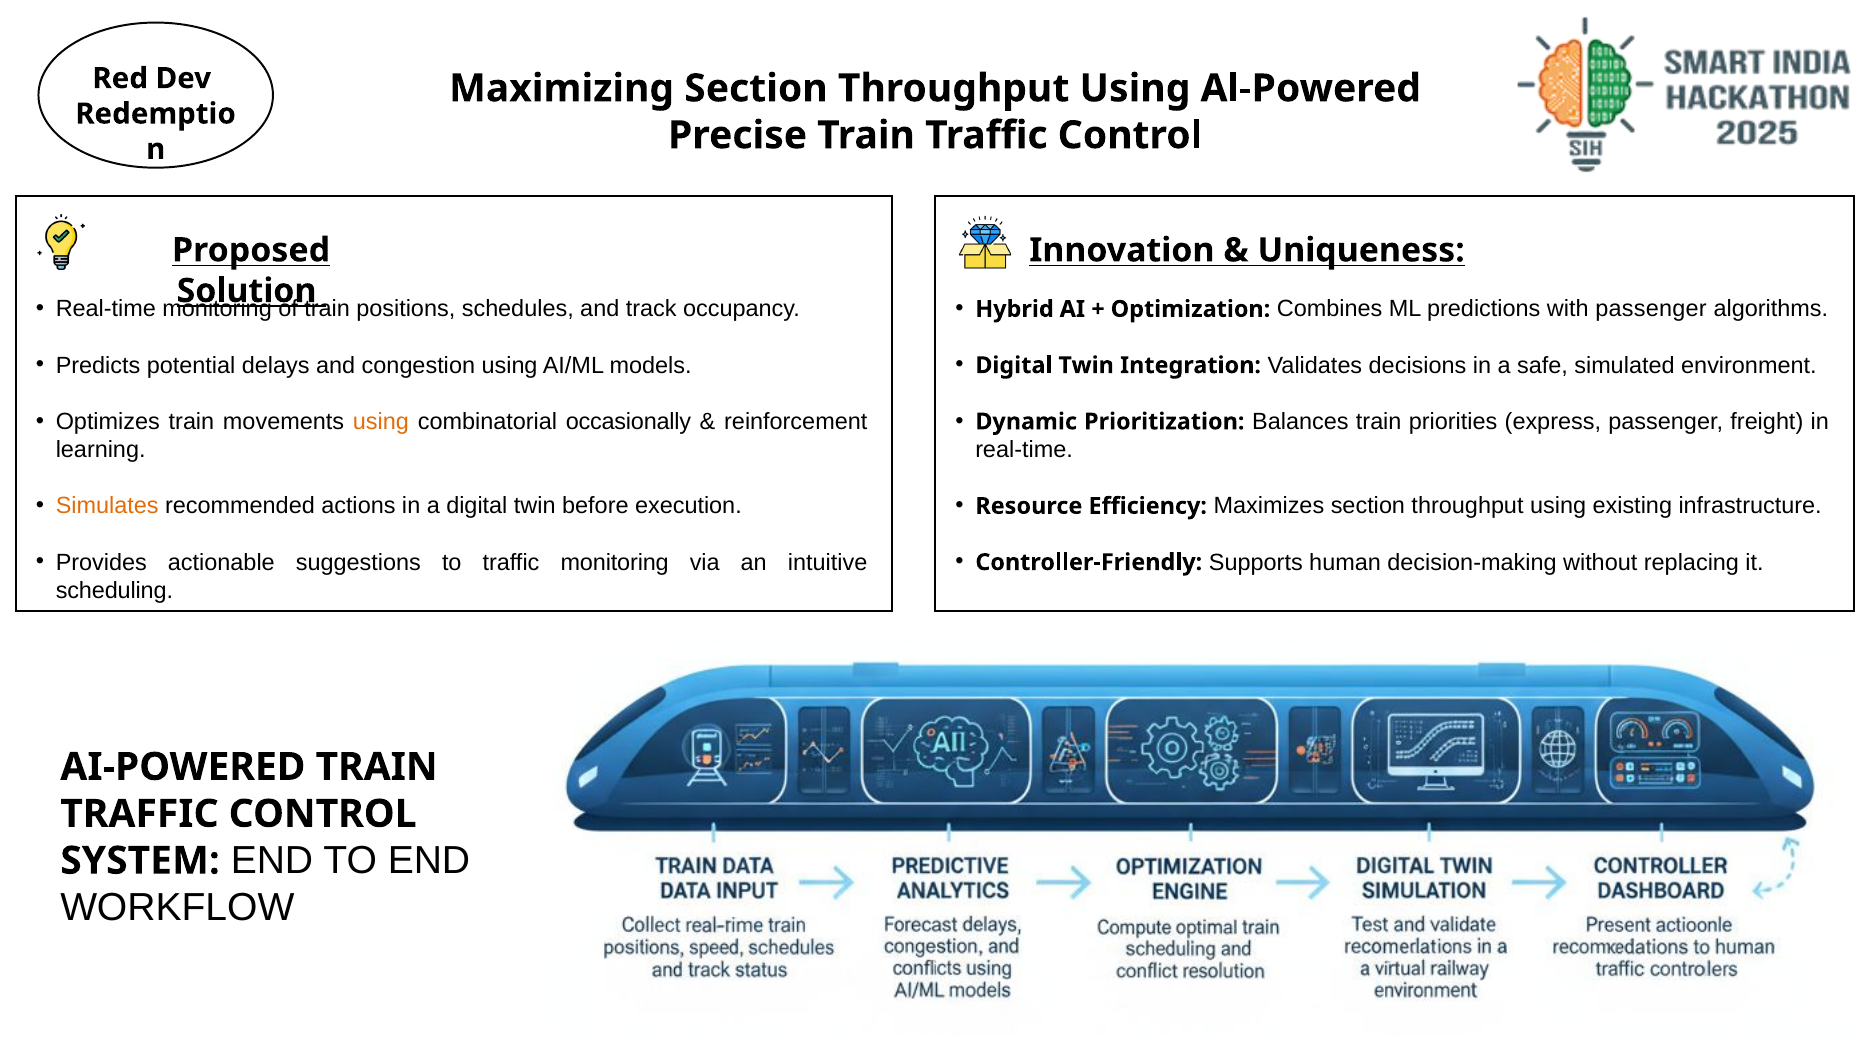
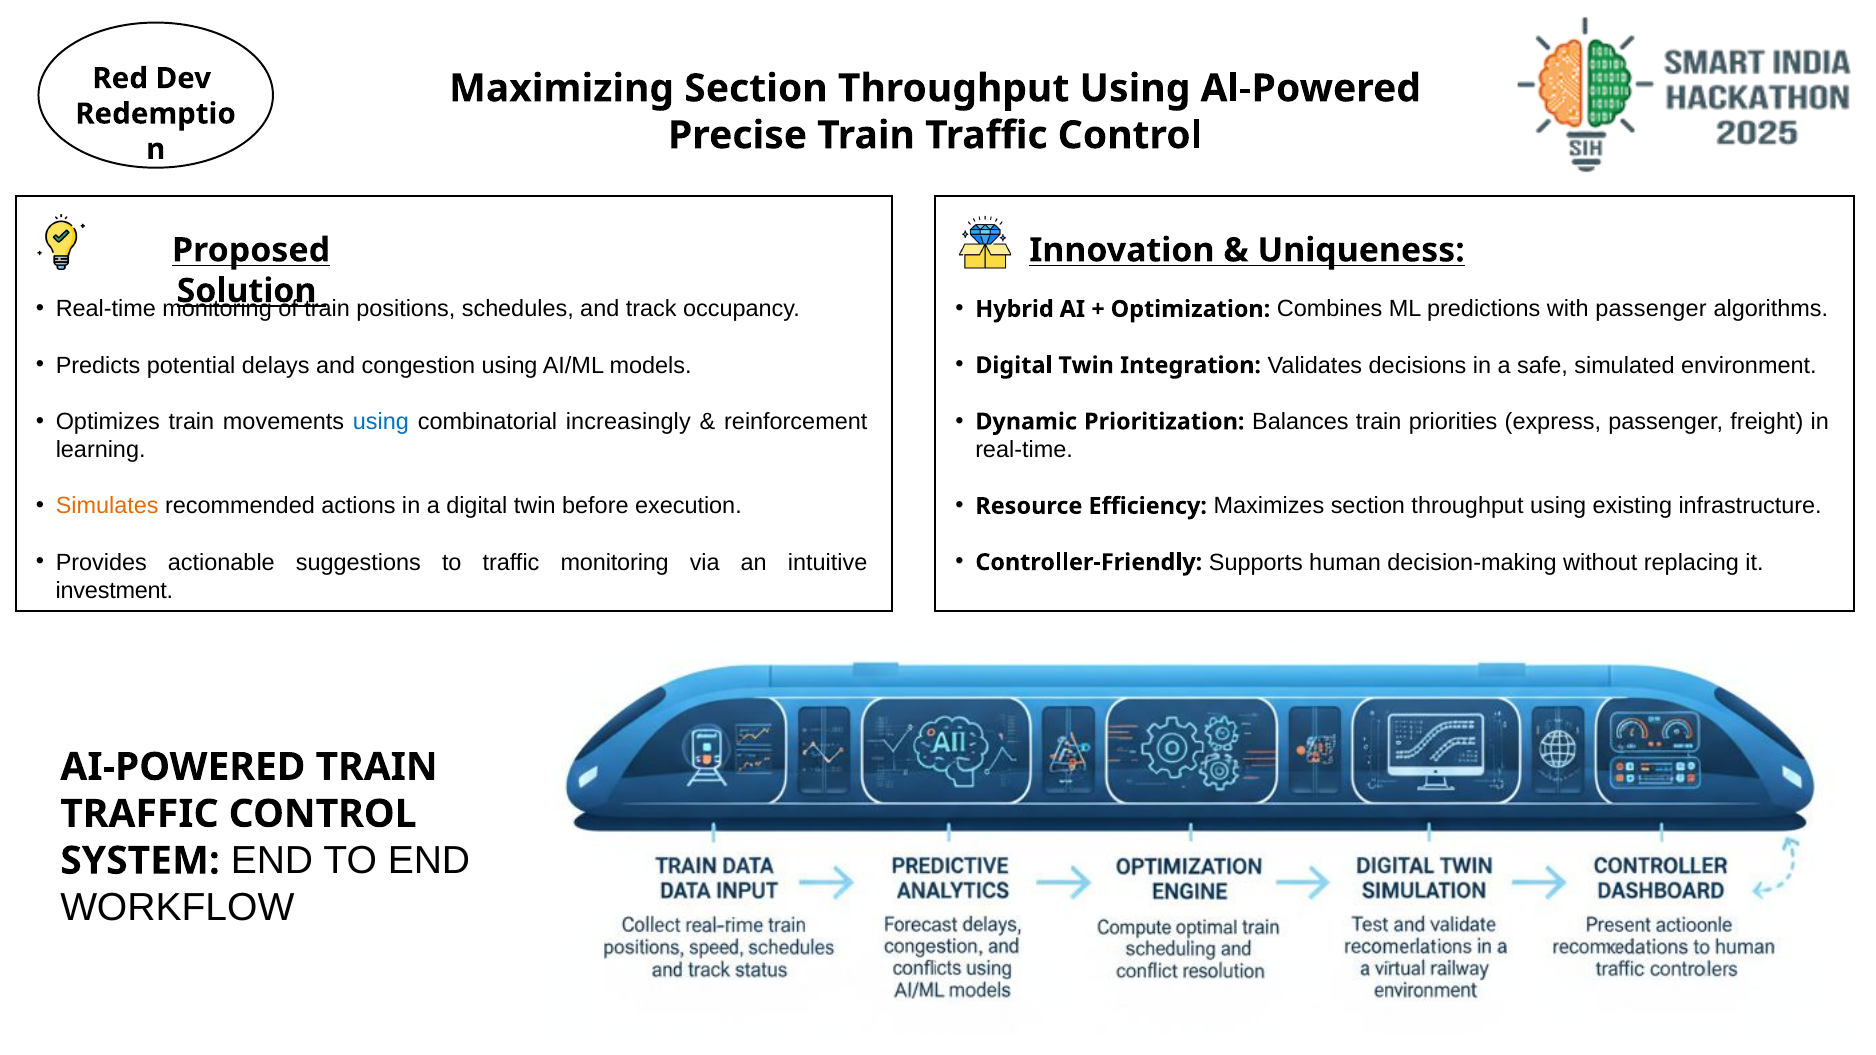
using at (381, 422) colour: orange -> blue
occasionally: occasionally -> increasingly
scheduling: scheduling -> investment
